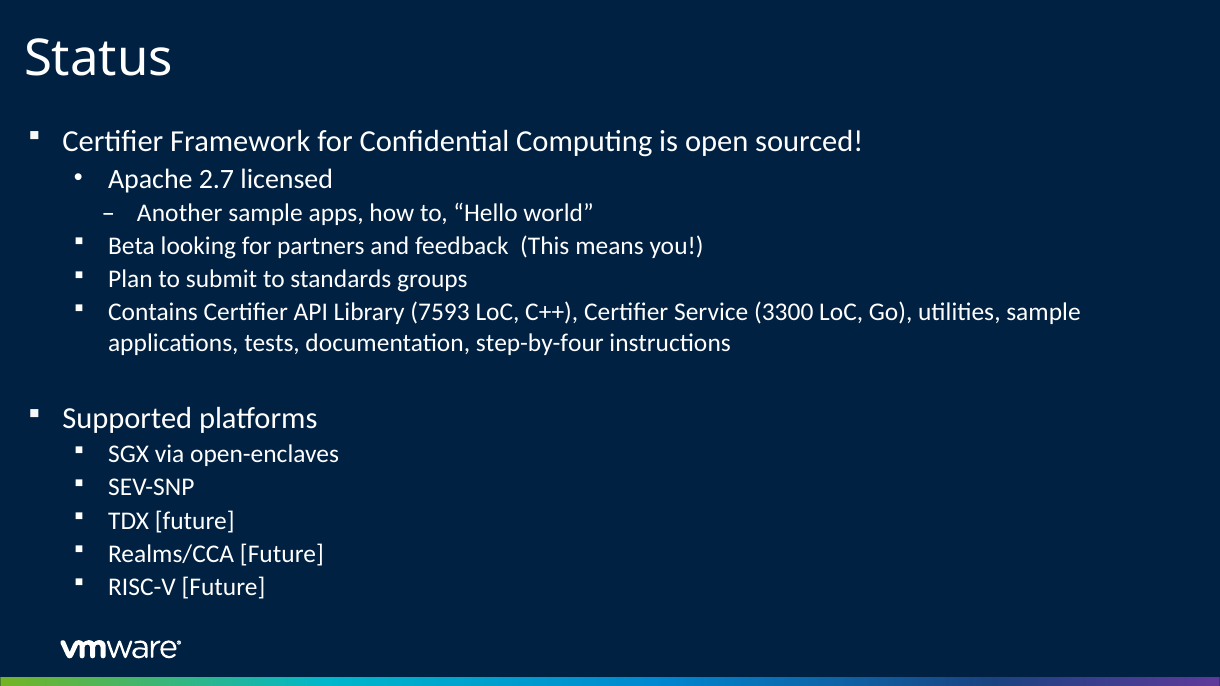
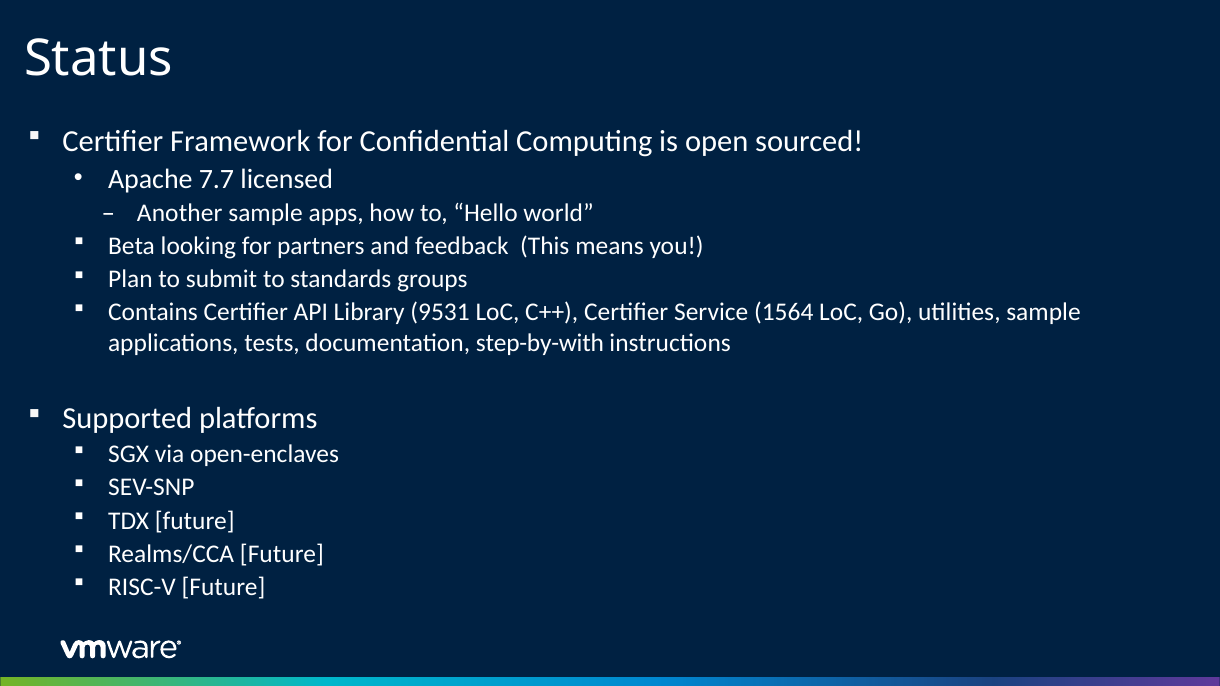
2.7: 2.7 -> 7.7
7593: 7593 -> 9531
3300: 3300 -> 1564
step-by-four: step-by-four -> step-by-with
